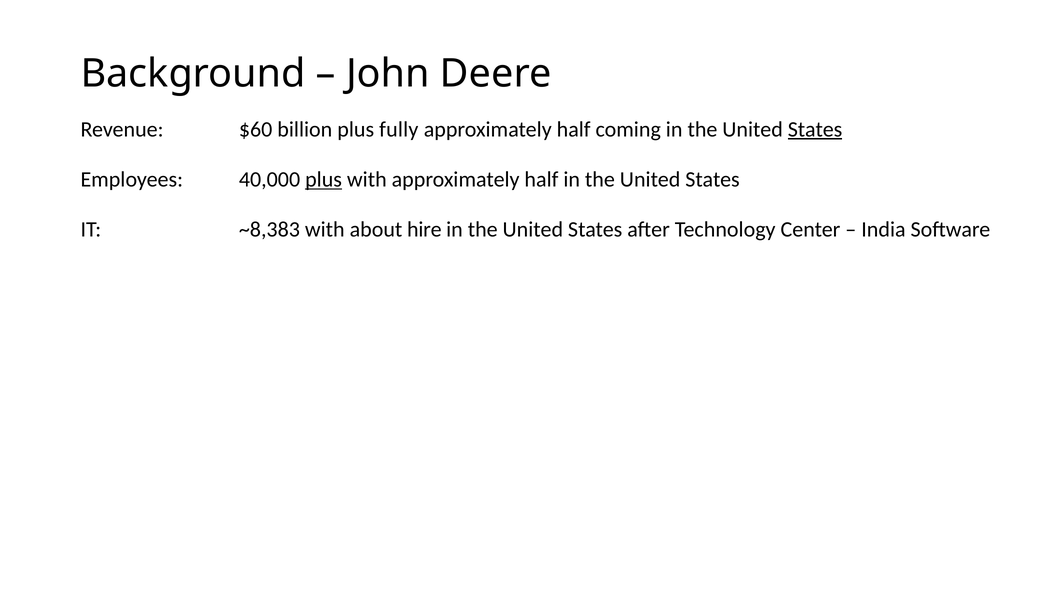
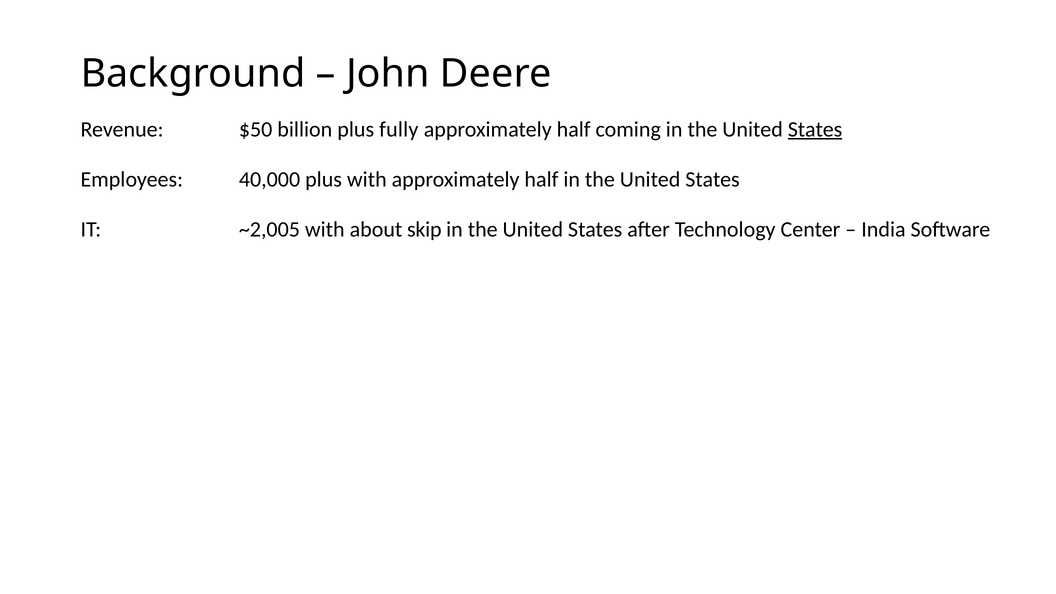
$60: $60 -> $50
plus at (324, 179) underline: present -> none
~8,383: ~8,383 -> ~2,005
hire: hire -> skip
